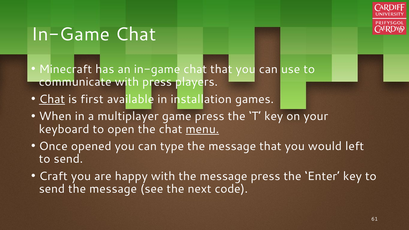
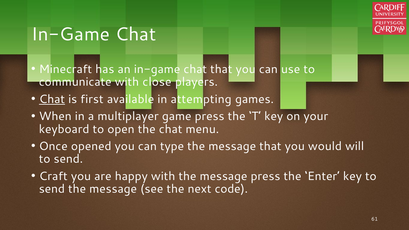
with press: press -> close
installation: installation -> attempting
menu underline: present -> none
left: left -> will
